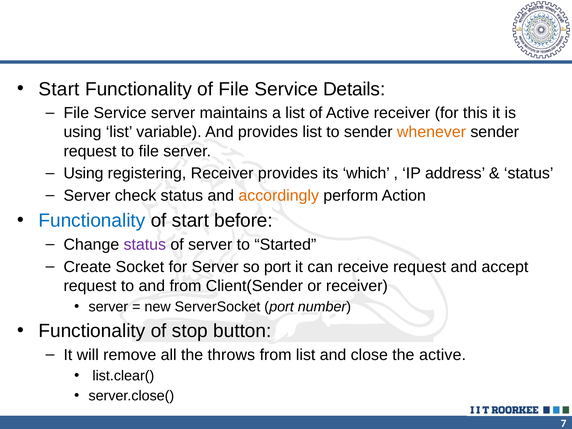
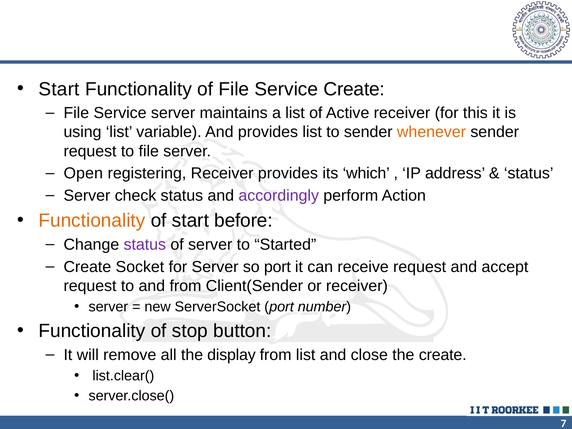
Service Details: Details -> Create
Using at (83, 173): Using -> Open
accordingly colour: orange -> purple
Functionality at (92, 221) colour: blue -> orange
throws: throws -> display
the active: active -> create
